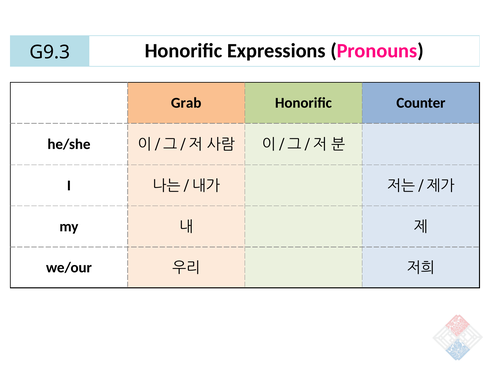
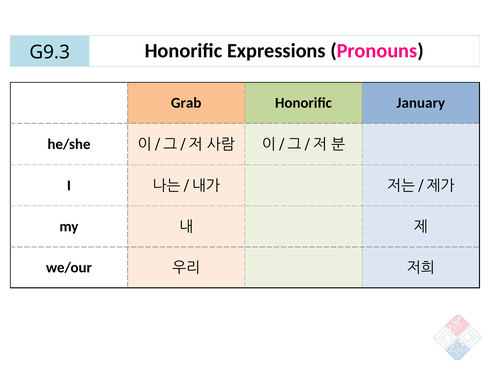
Counter: Counter -> January
